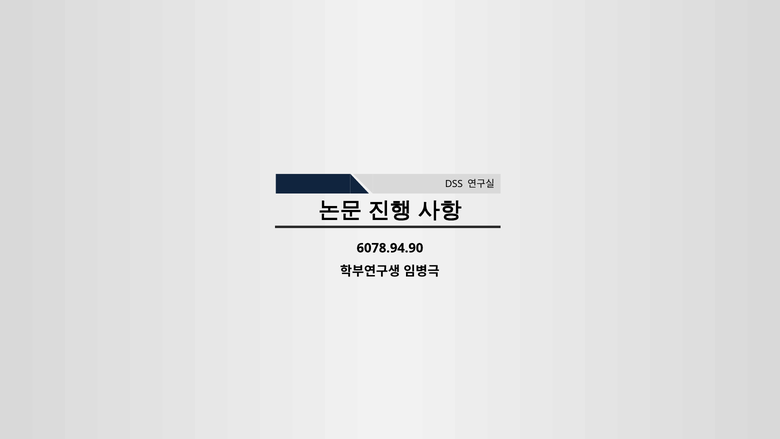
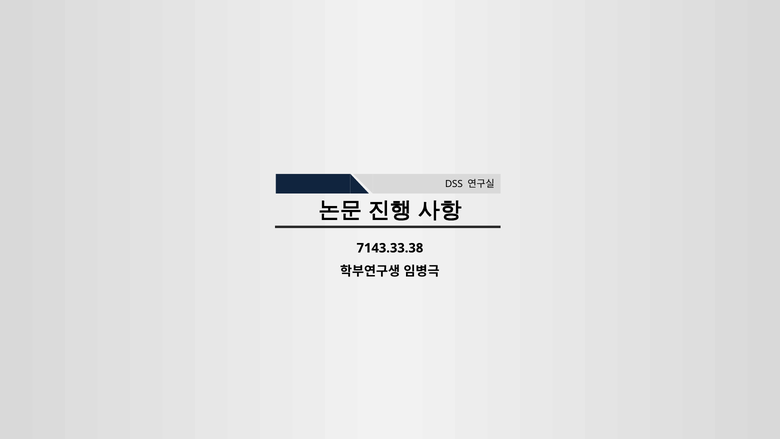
6078.94.90: 6078.94.90 -> 7143.33.38
